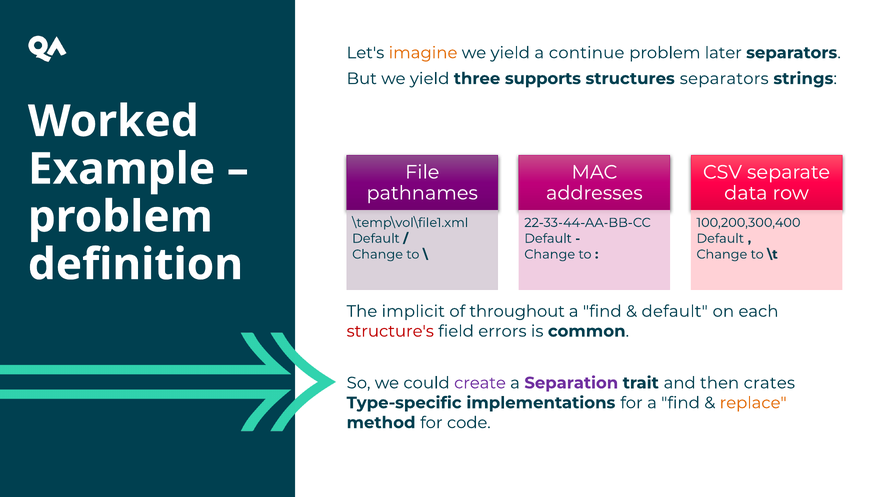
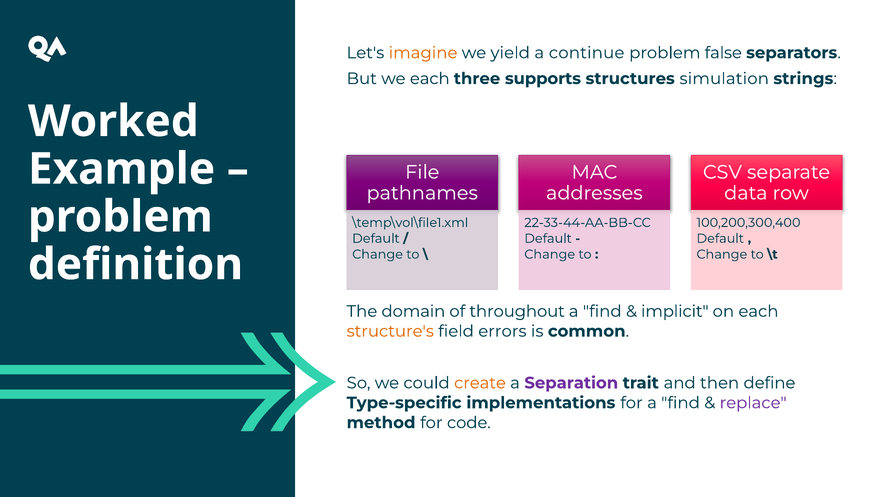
later: later -> false
But we yield: yield -> each
structures separators: separators -> simulation
implicit: implicit -> domain
default at (675, 311): default -> implicit
structure's colour: red -> orange
create colour: purple -> orange
crates: crates -> define
replace colour: orange -> purple
